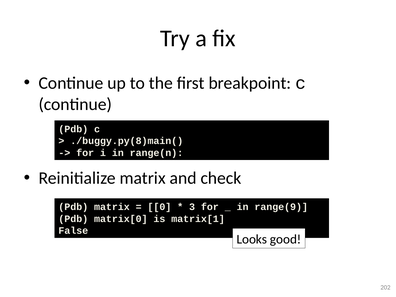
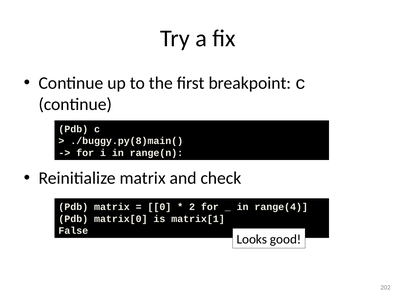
3: 3 -> 2
range(9: range(9 -> range(4
